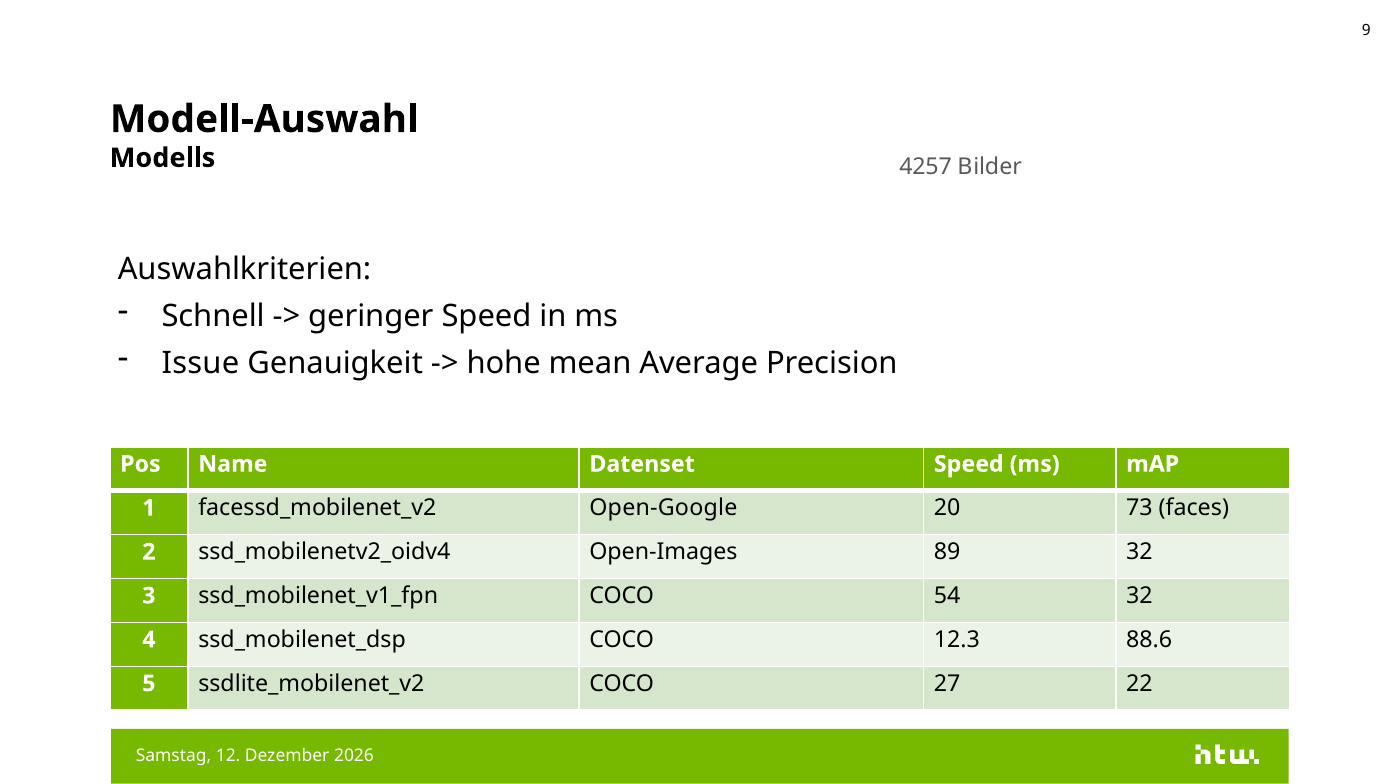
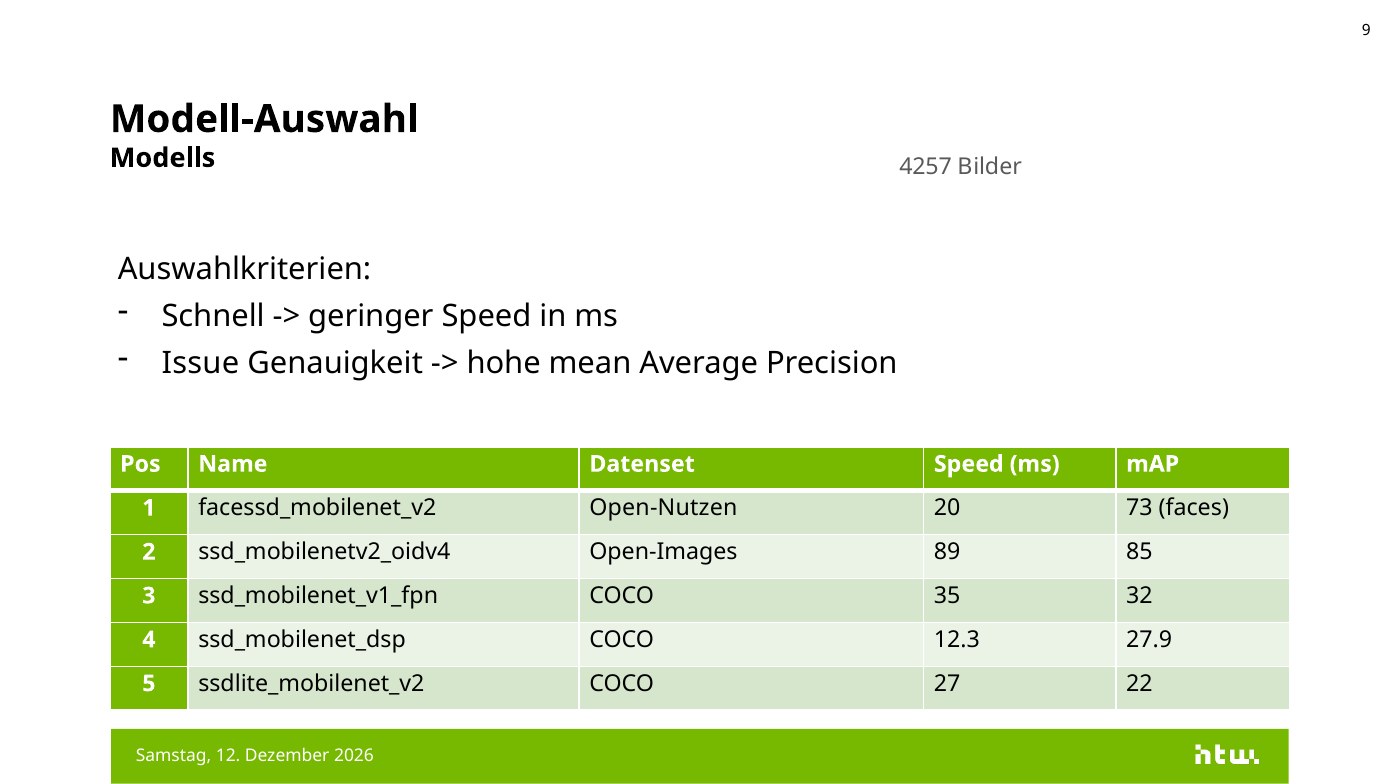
Open-Google: Open-Google -> Open-Nutzen
89 32: 32 -> 85
54: 54 -> 35
88.6: 88.6 -> 27.9
